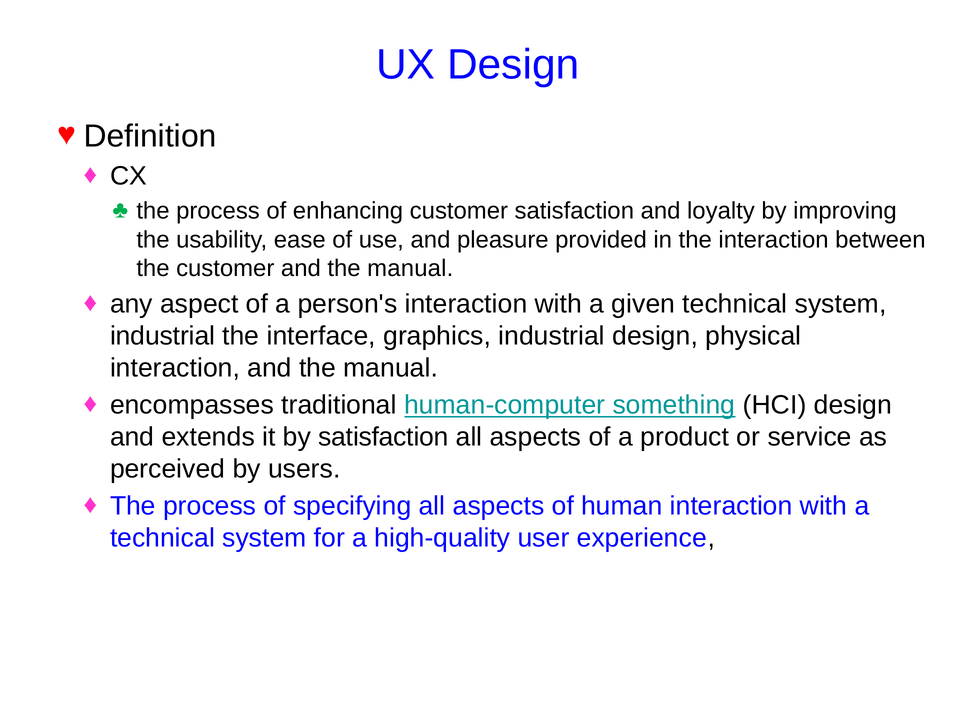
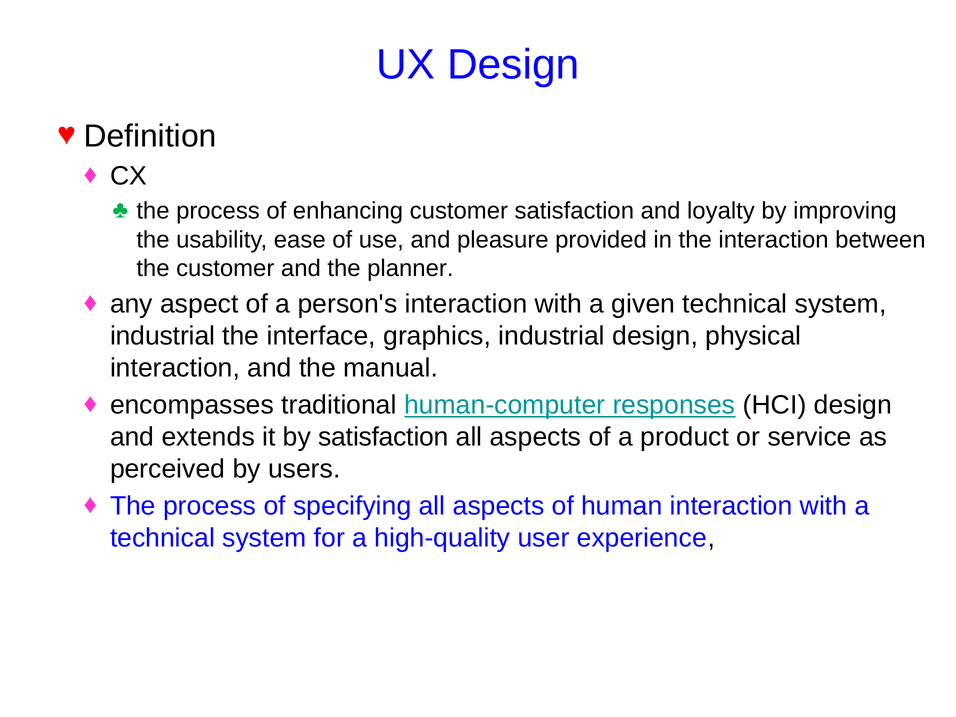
customer and the manual: manual -> planner
something: something -> responses
